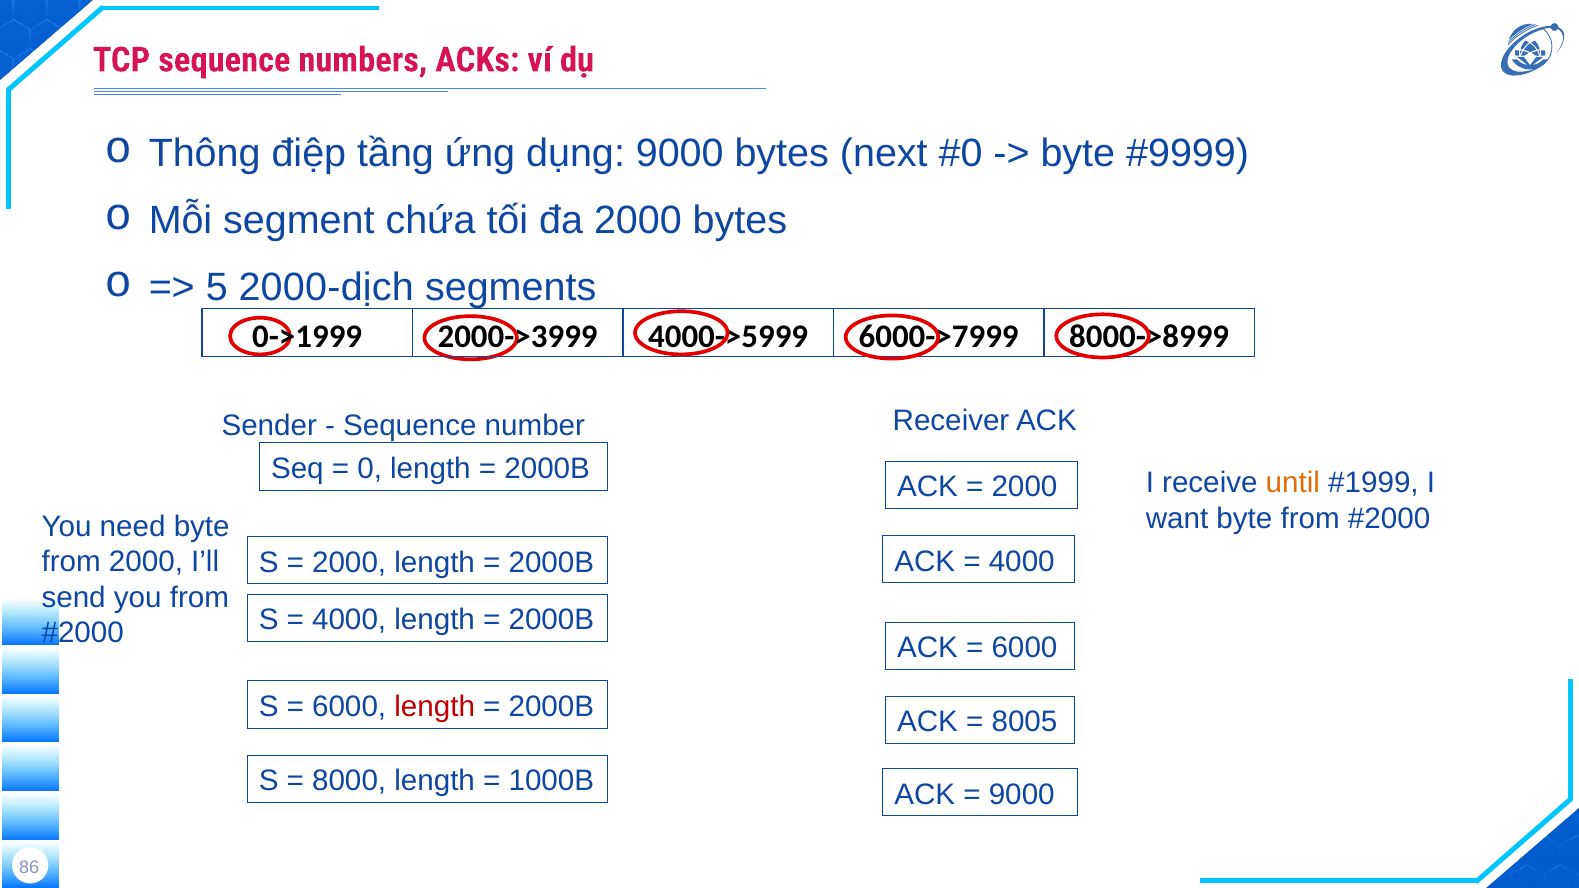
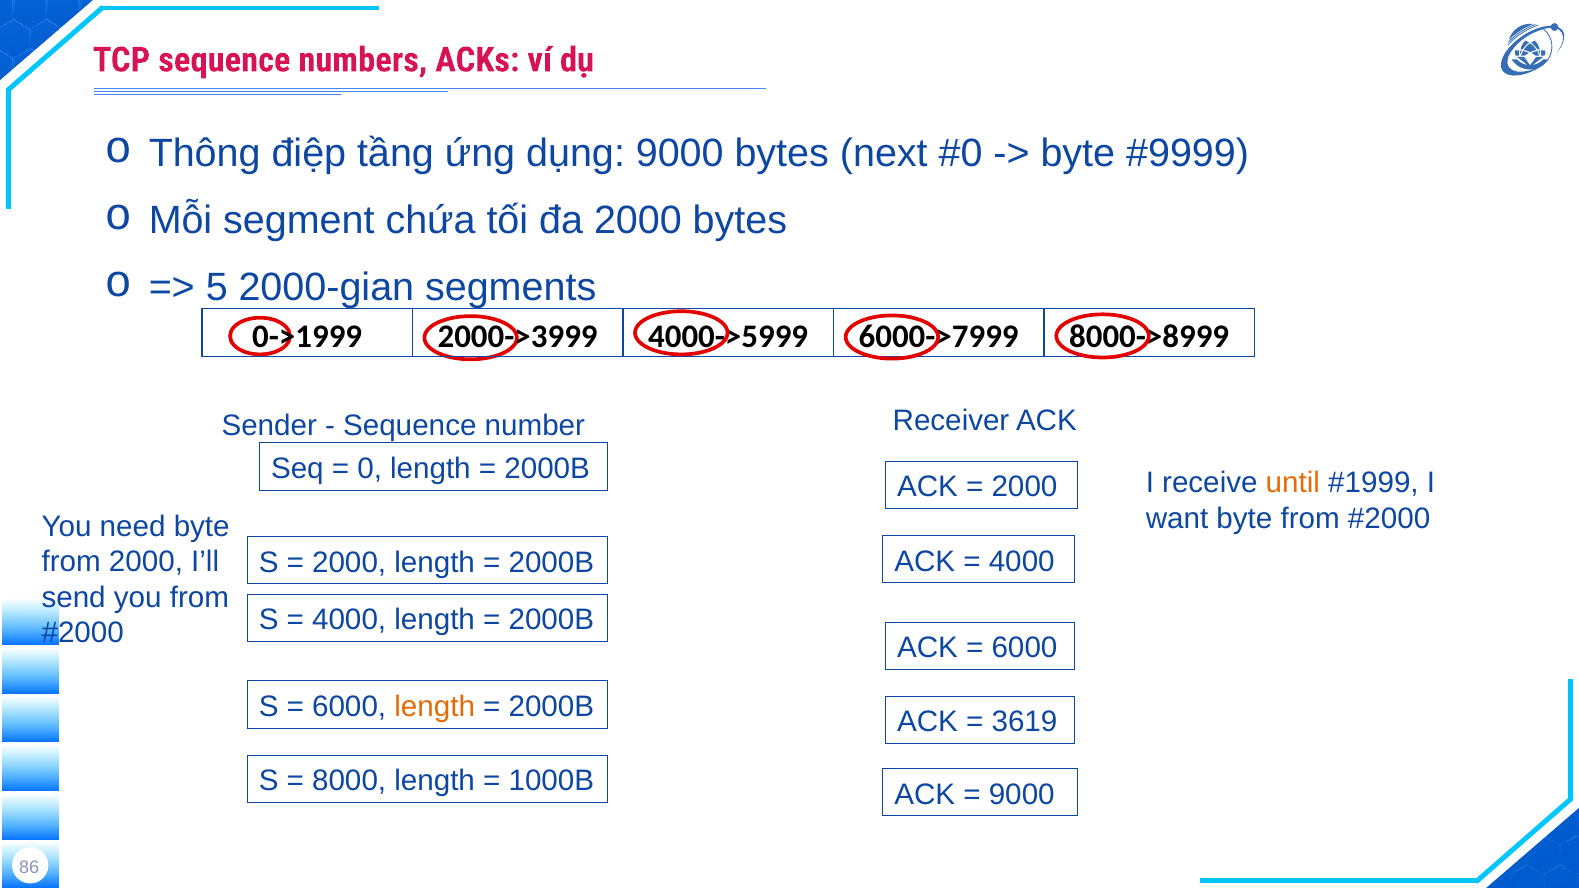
2000-dịch: 2000-dịch -> 2000-gian
length at (435, 707) colour: red -> orange
8005: 8005 -> 3619
